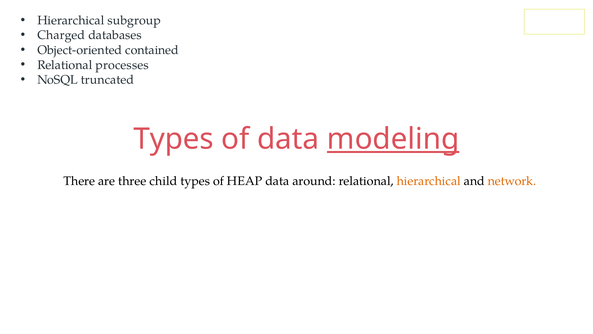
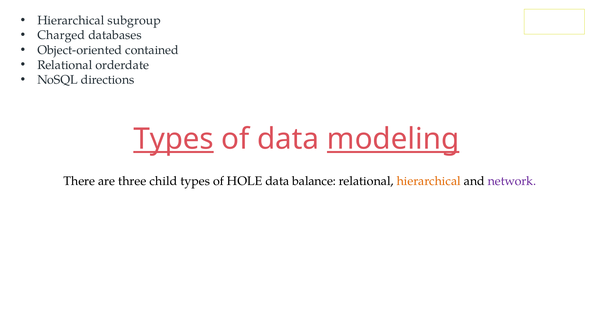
processes: processes -> orderdate
truncated: truncated -> directions
Types at (174, 139) underline: none -> present
HEAP: HEAP -> HOLE
around: around -> balance
network colour: orange -> purple
